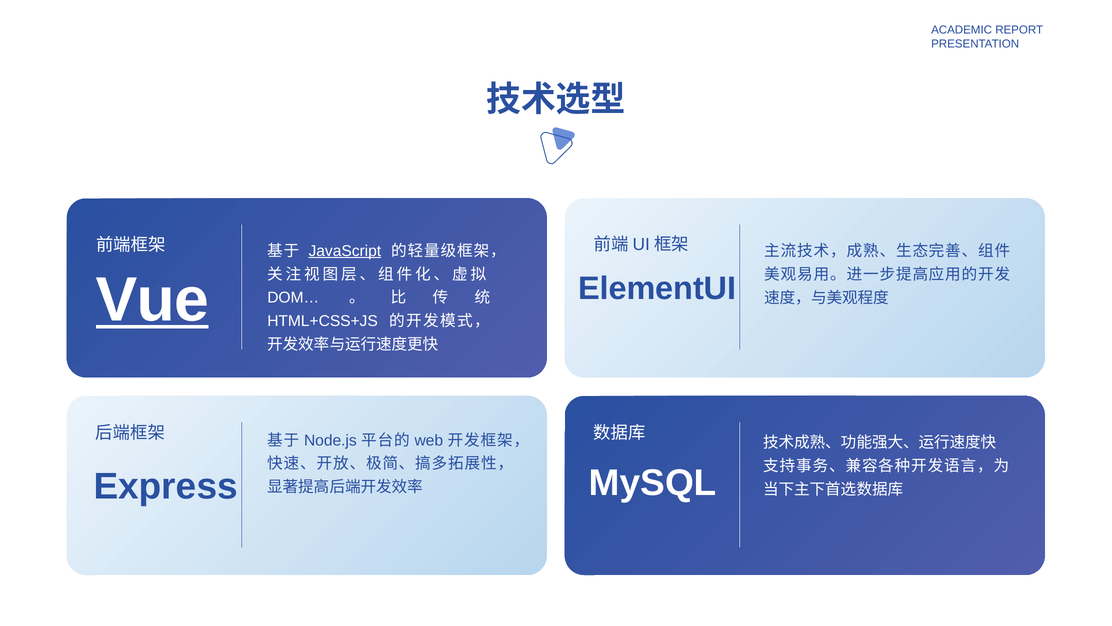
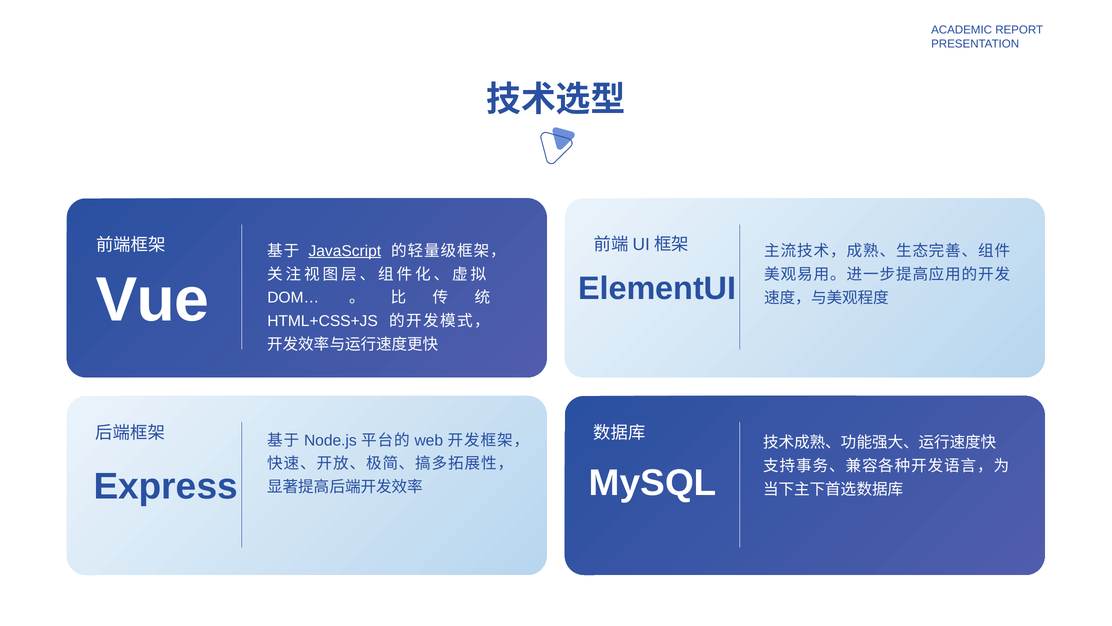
Vue underline: present -> none
